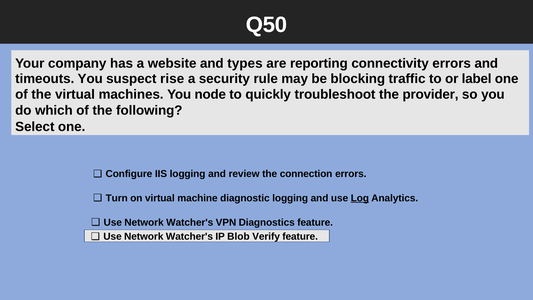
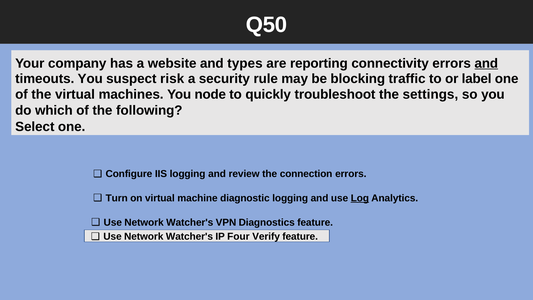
and at (486, 63) underline: none -> present
rise: rise -> risk
provider: provider -> settings
Blob: Blob -> Four
